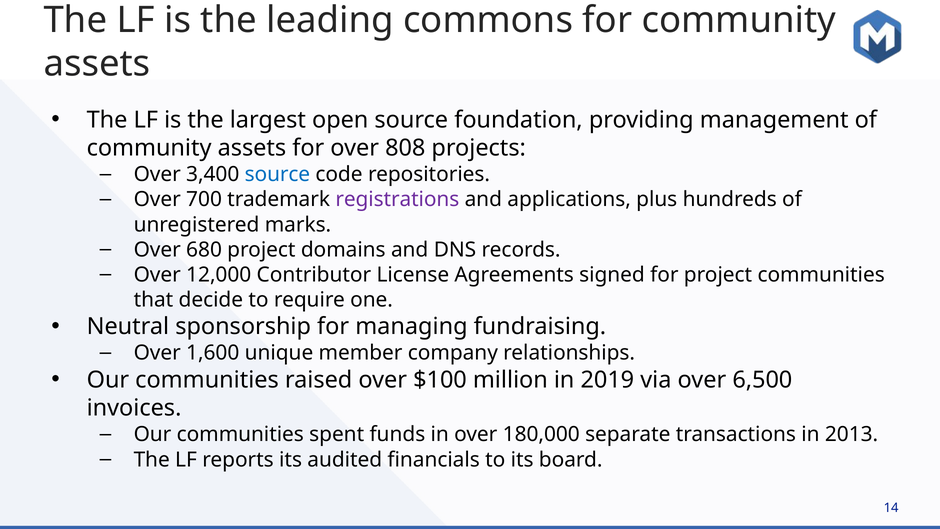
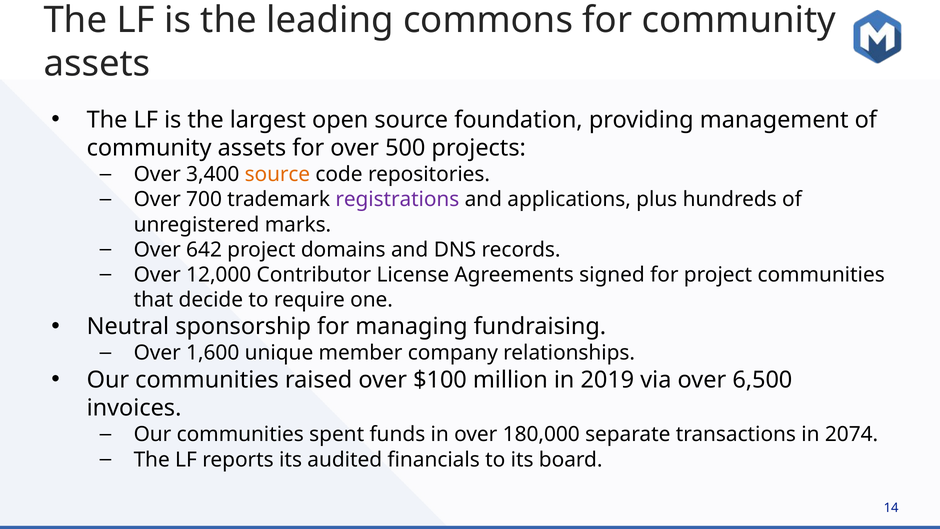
808: 808 -> 500
source at (277, 174) colour: blue -> orange
680: 680 -> 642
2013: 2013 -> 2074
